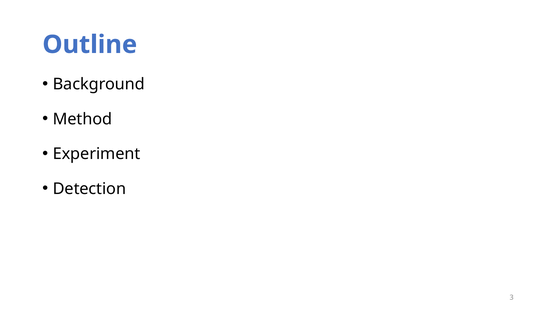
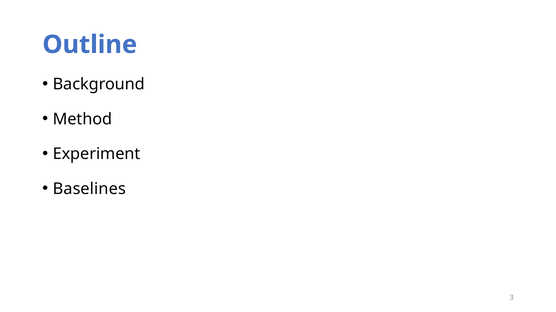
Detection: Detection -> Baselines
